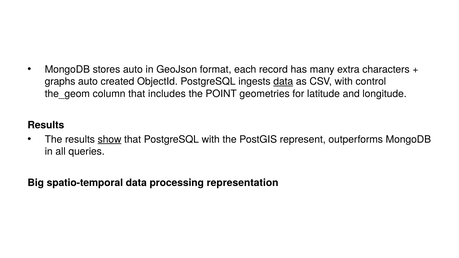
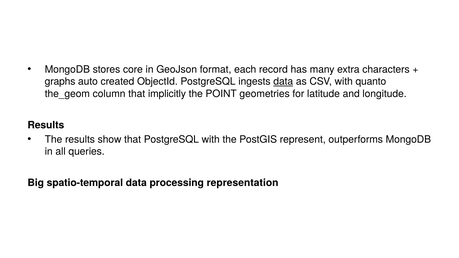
stores auto: auto -> core
control: control -> quanto
includes: includes -> implicitly
show underline: present -> none
